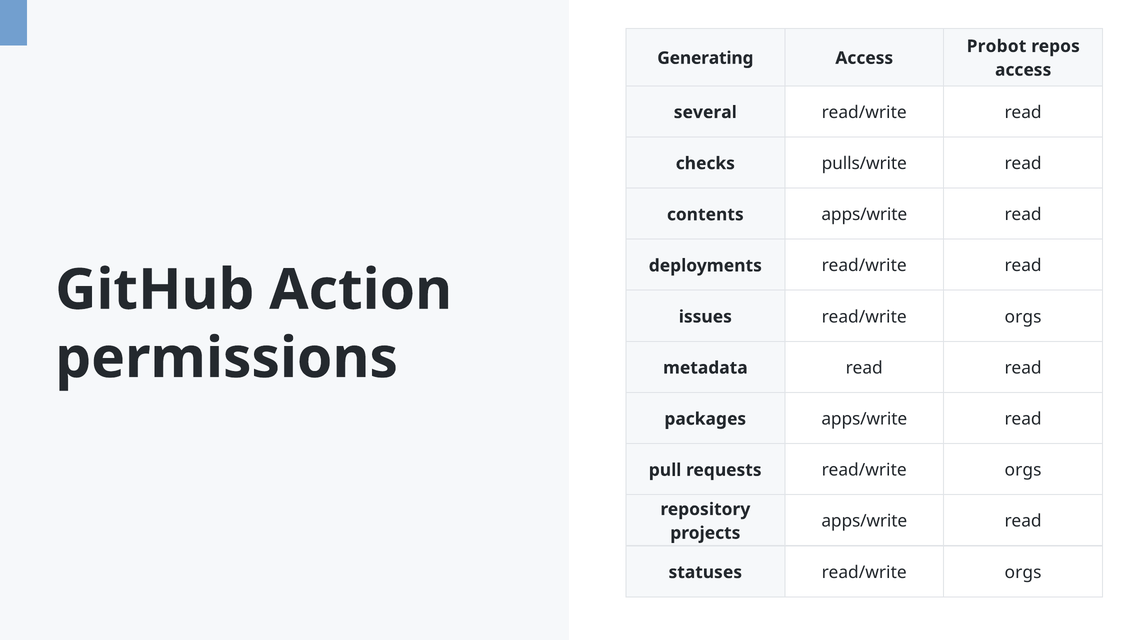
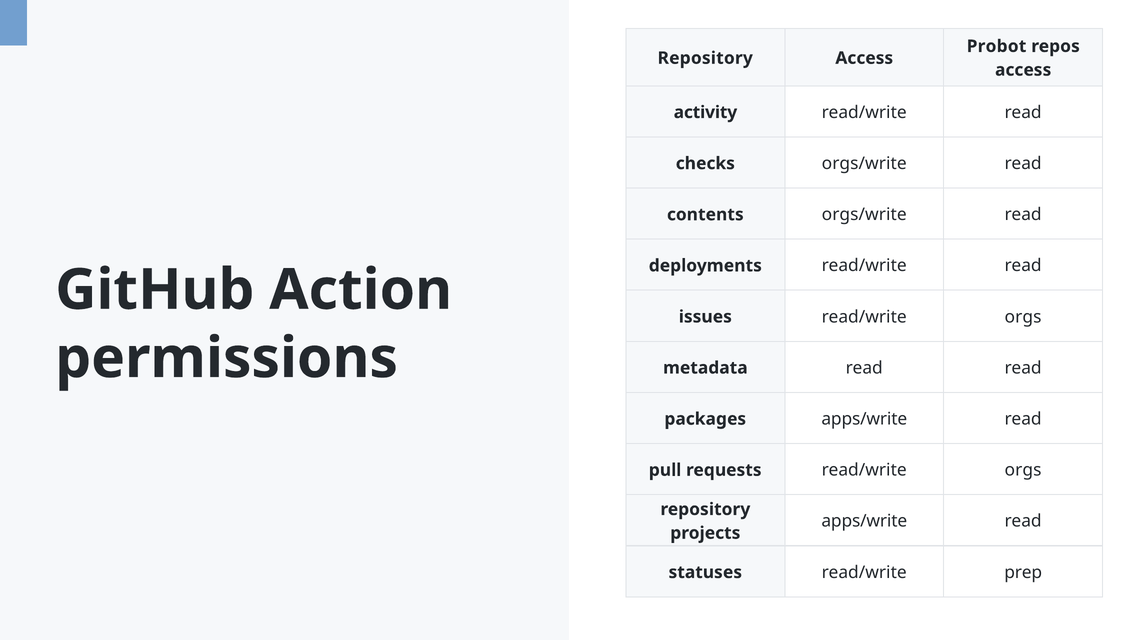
Generating at (705, 58): Generating -> Repository
several: several -> activity
checks pulls/write: pulls/write -> orgs/write
contents apps/write: apps/write -> orgs/write
statuses read/write orgs: orgs -> prep
